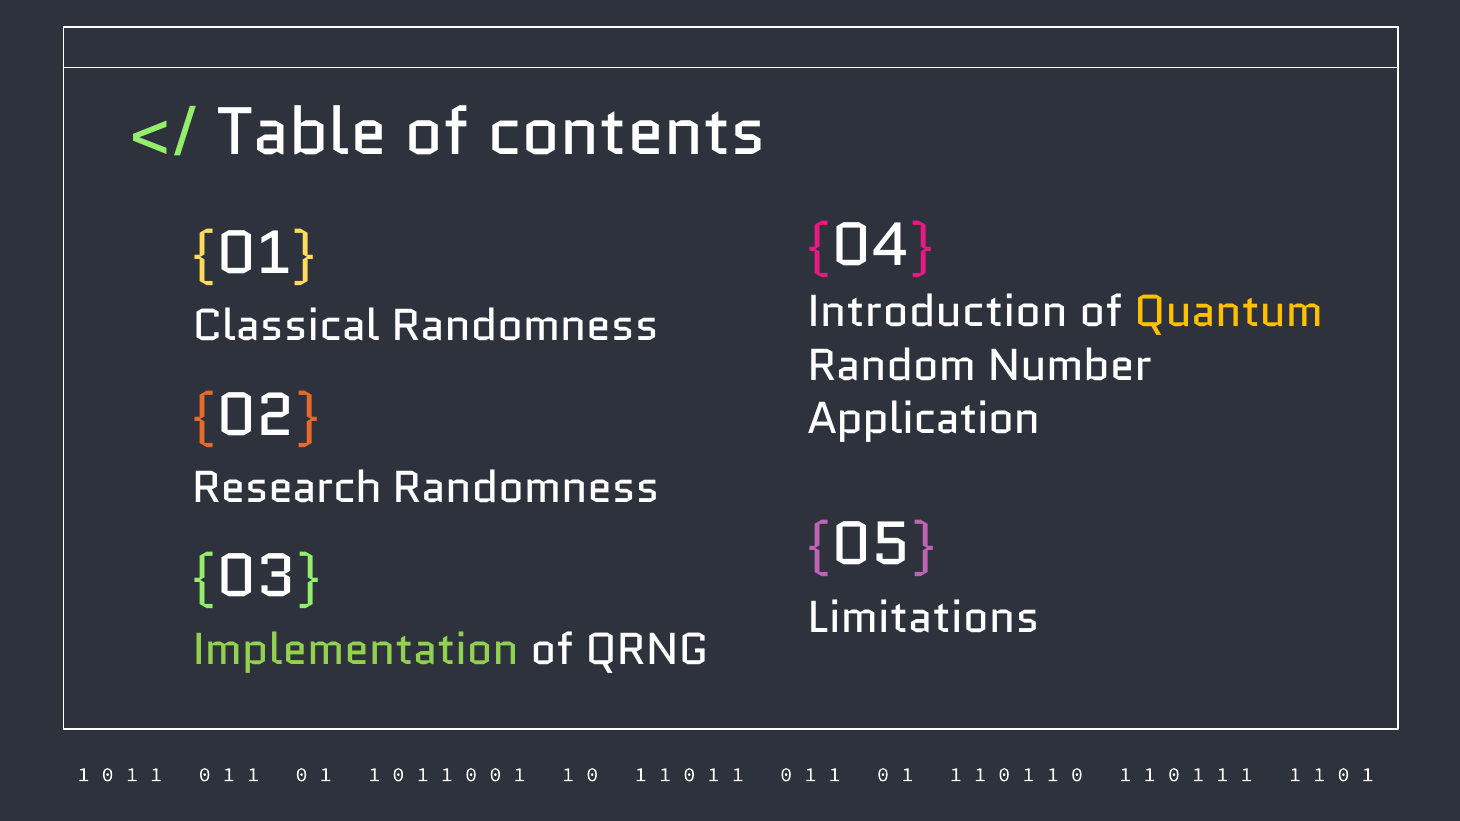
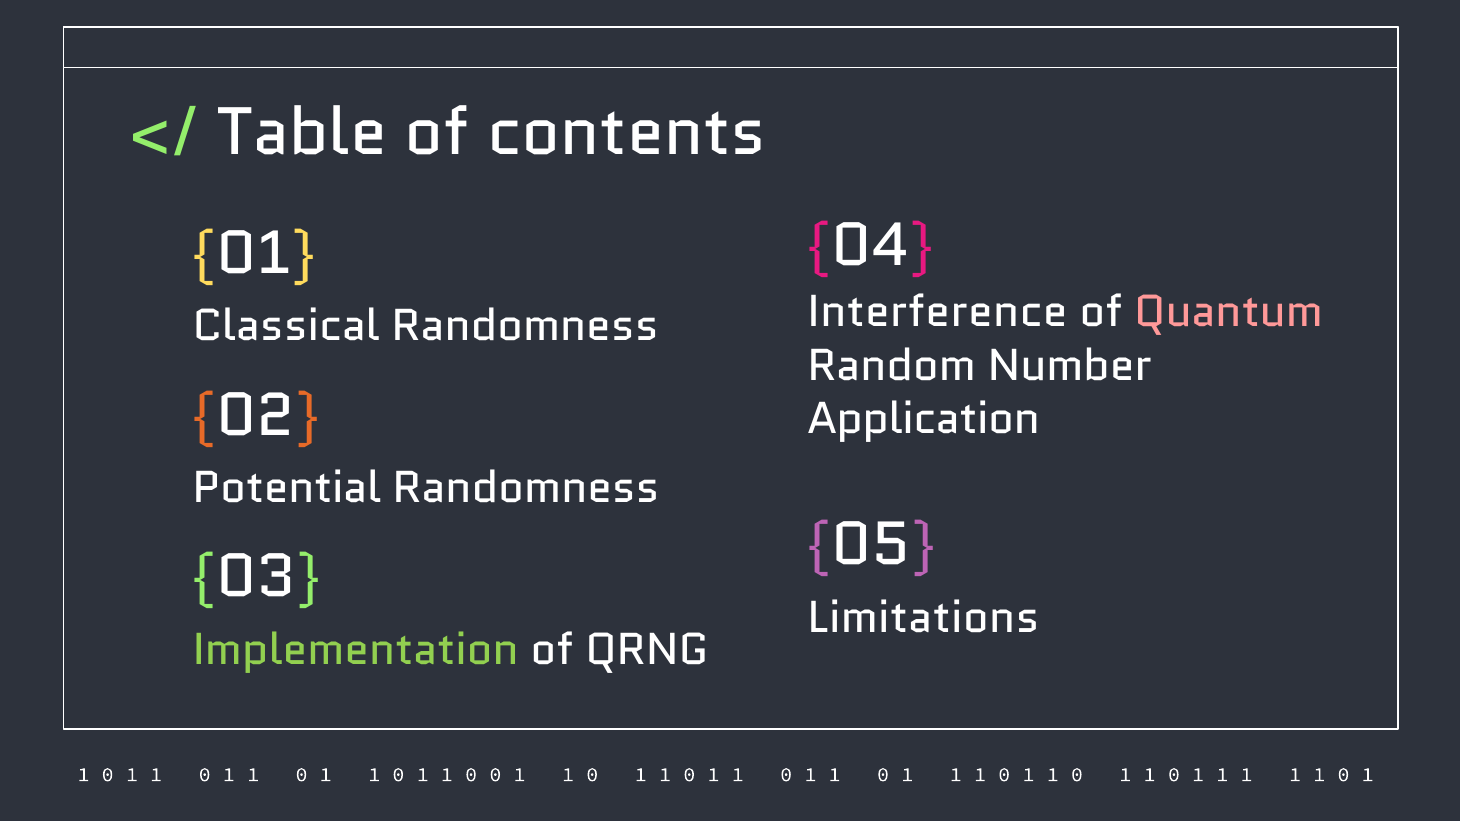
Introduction: Introduction -> Interference
Quantum colour: yellow -> pink
Research: Research -> Potential
